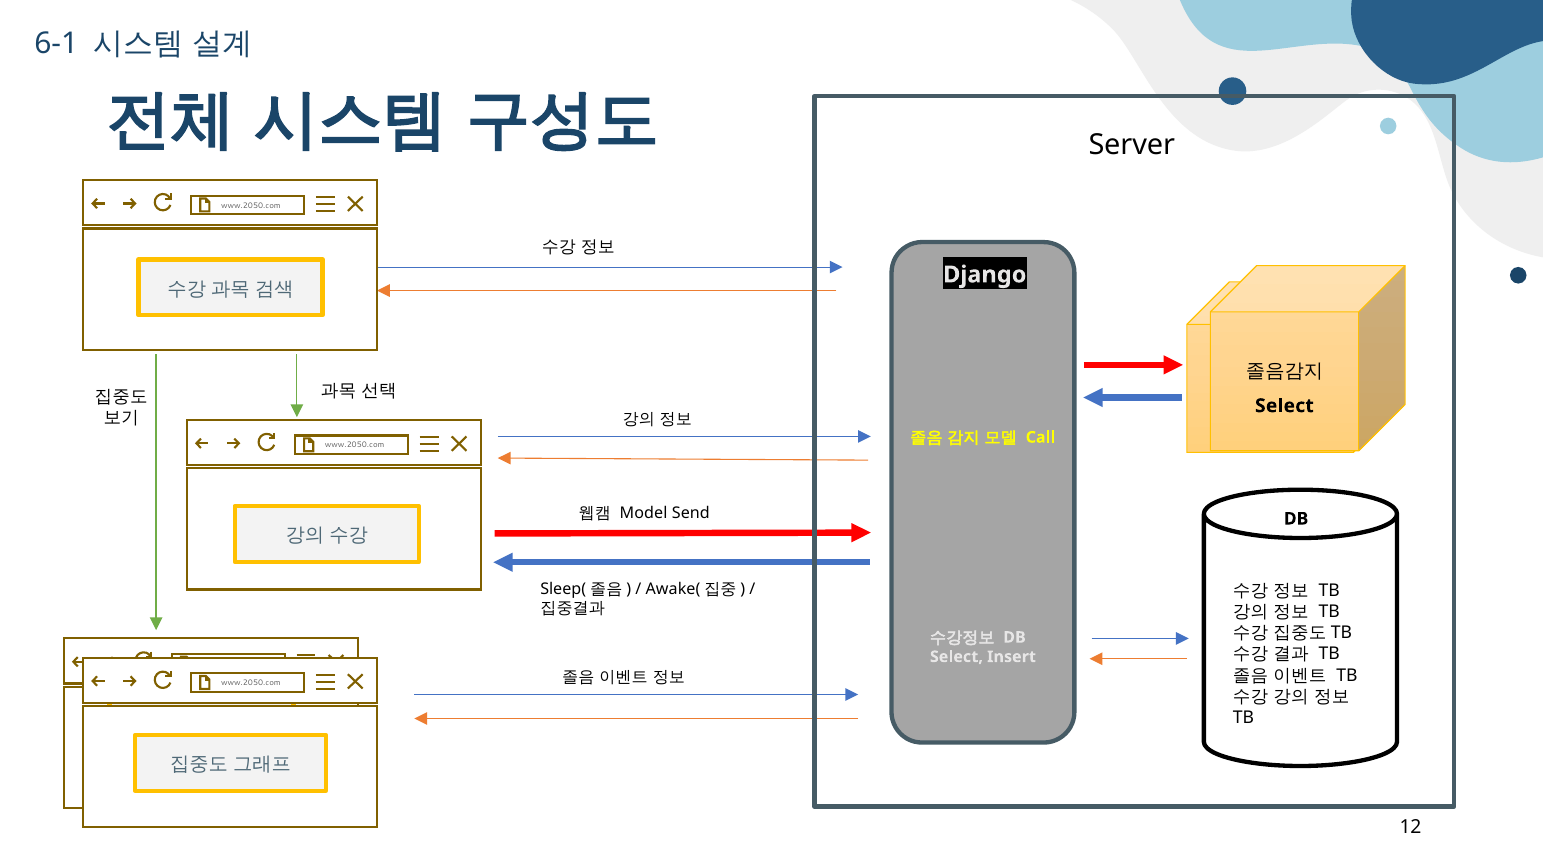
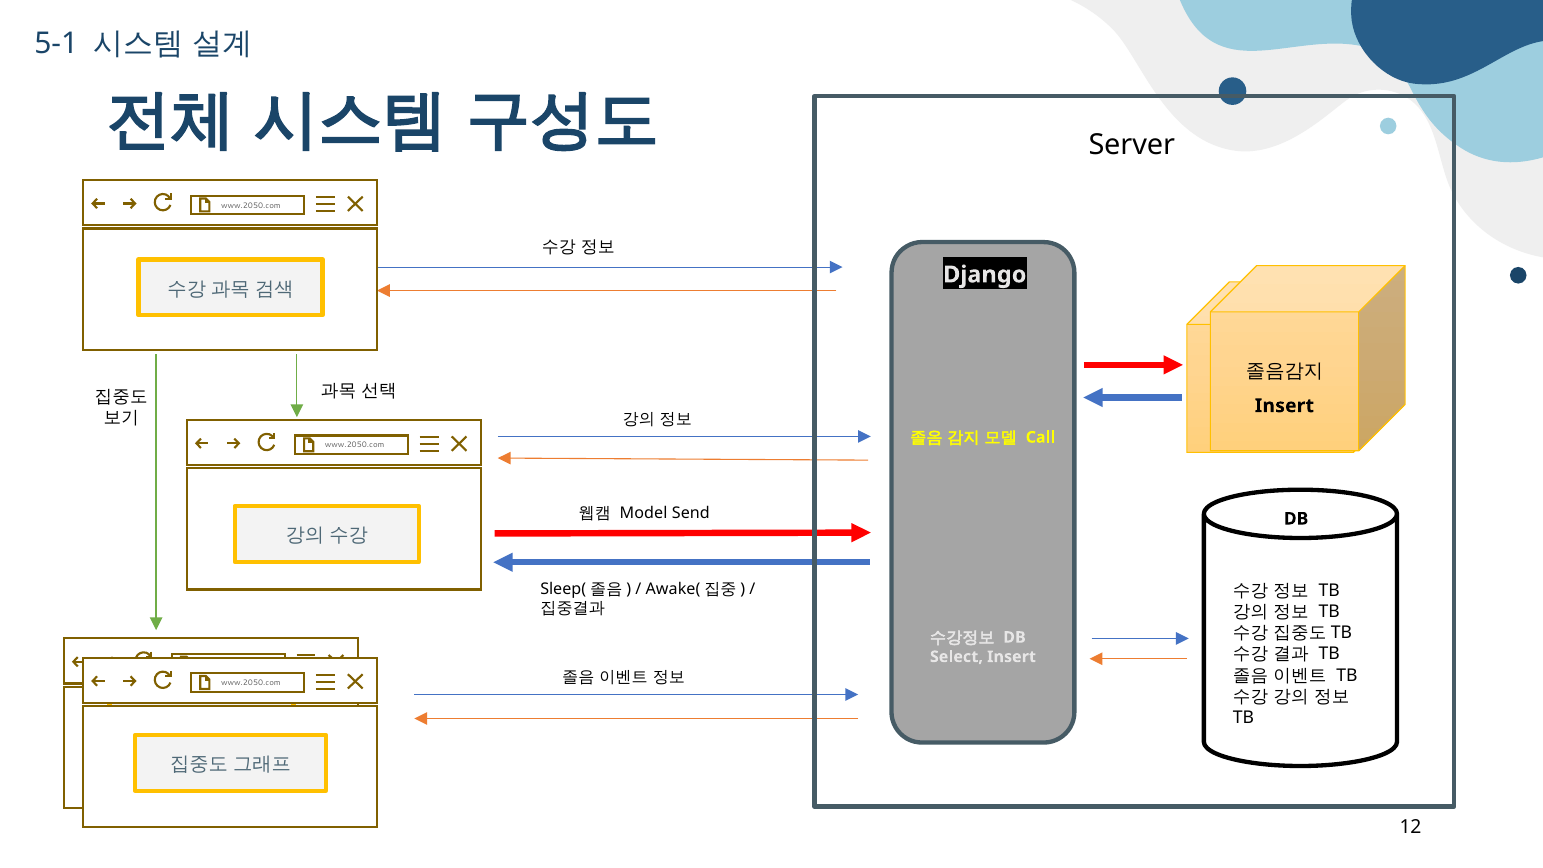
6-1: 6-1 -> 5-1
Select at (1284, 406): Select -> Insert
